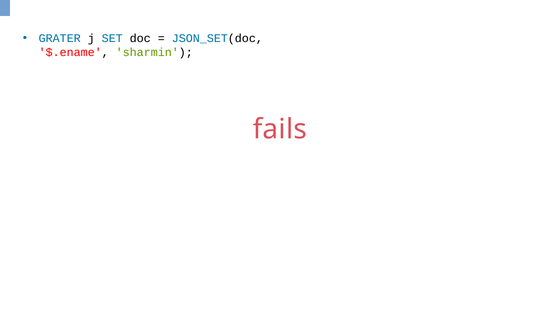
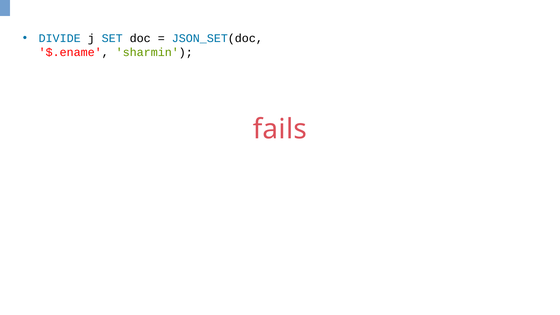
GRATER: GRATER -> DIVIDE
